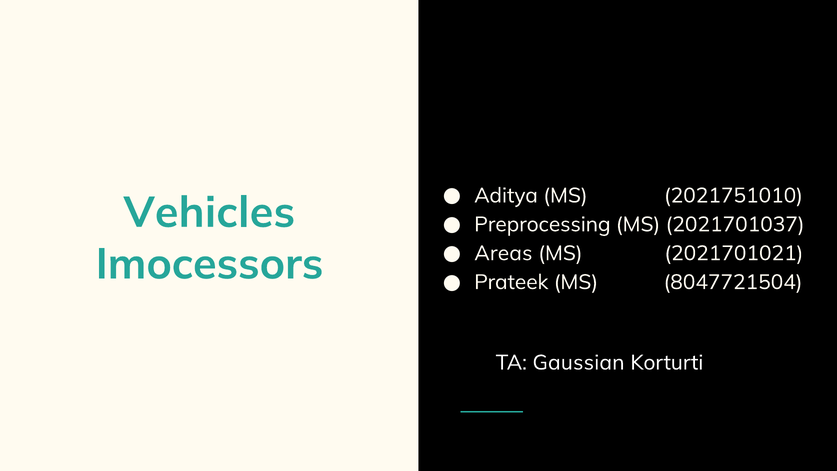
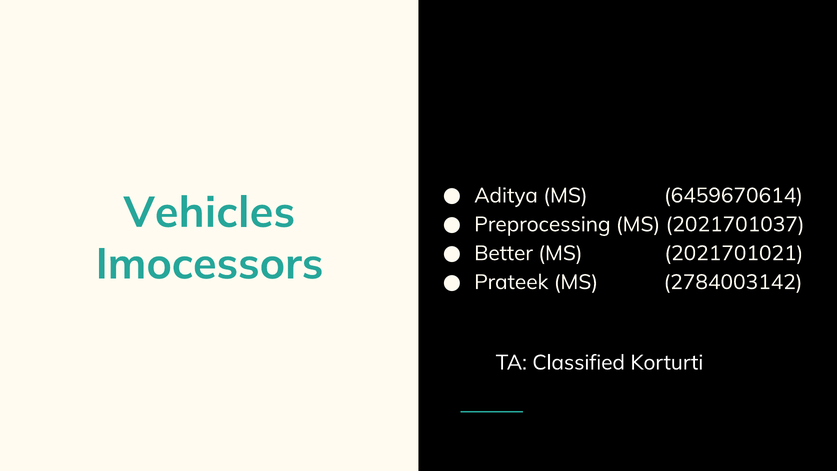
2021751010: 2021751010 -> 6459670614
Areas: Areas -> Better
8047721504: 8047721504 -> 2784003142
Gaussian: Gaussian -> Classified
